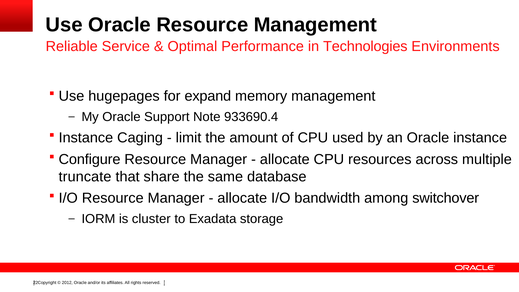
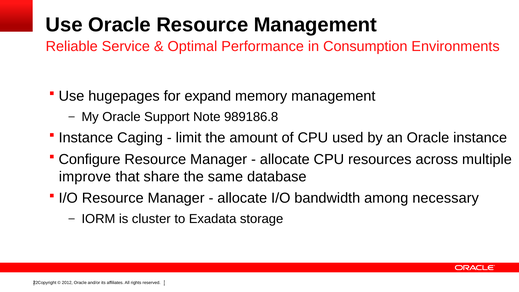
Technologies: Technologies -> Consumption
933690.4: 933690.4 -> 989186.8
truncate: truncate -> improve
switchover: switchover -> necessary
